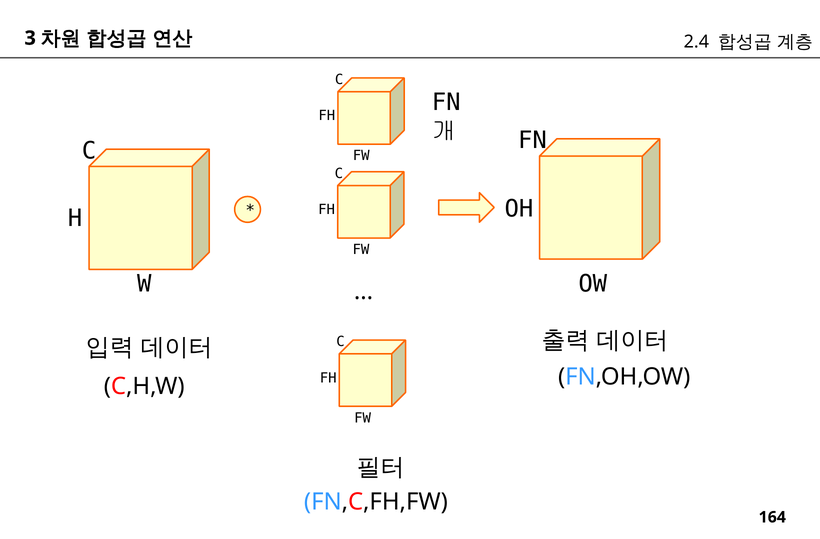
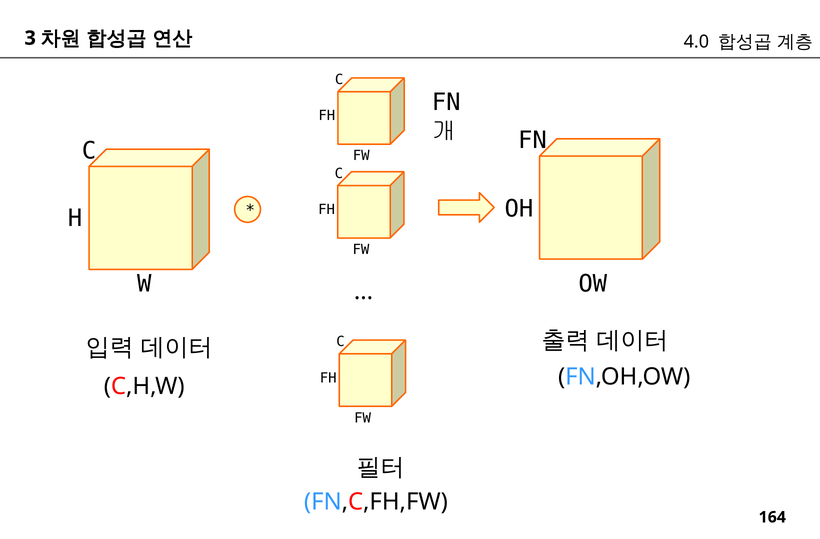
2.4: 2.4 -> 4.0
